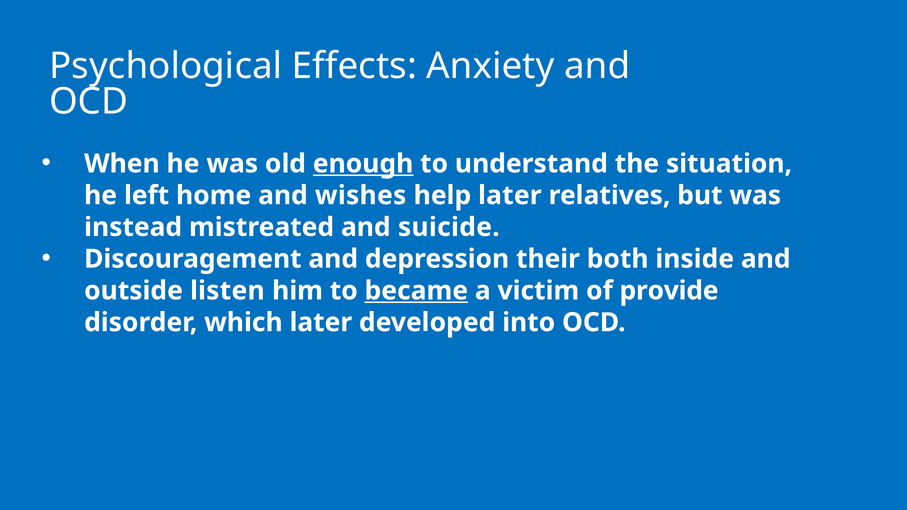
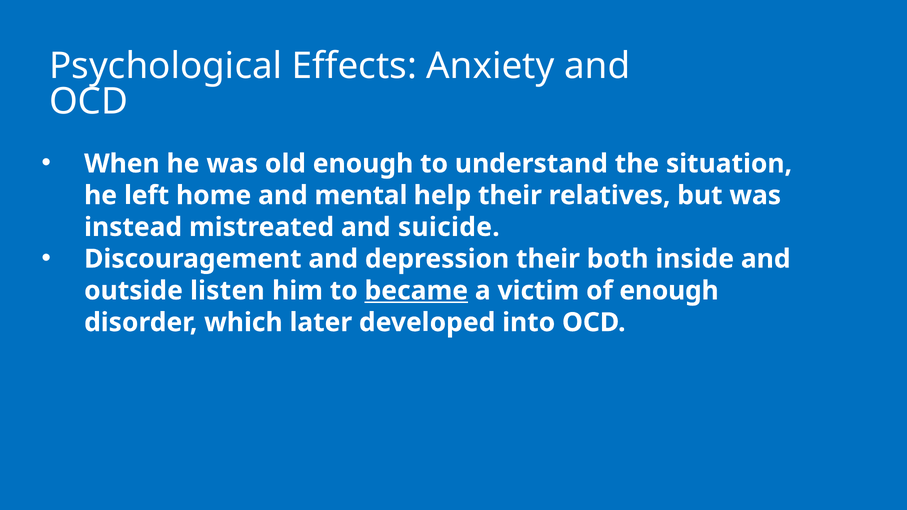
enough at (363, 164) underline: present -> none
wishes: wishes -> mental
help later: later -> their
of provide: provide -> enough
